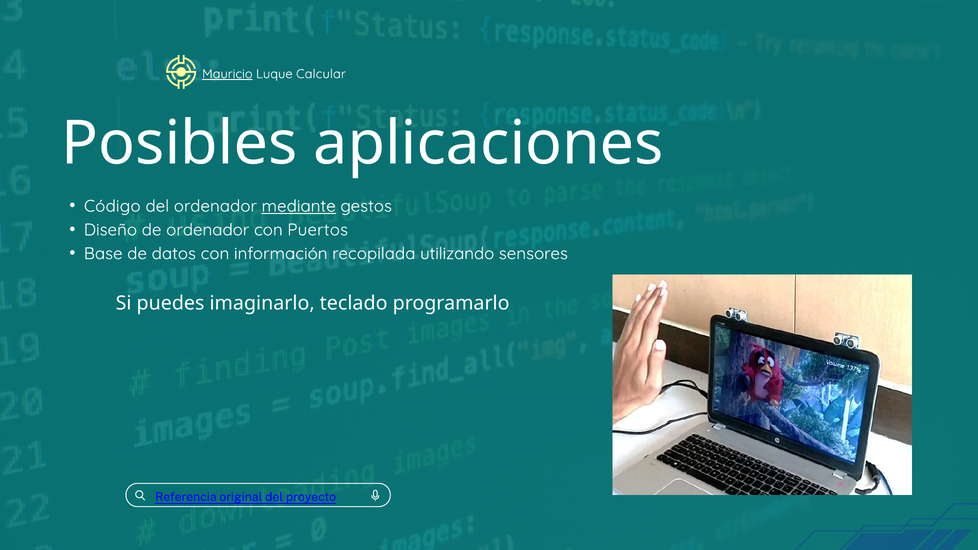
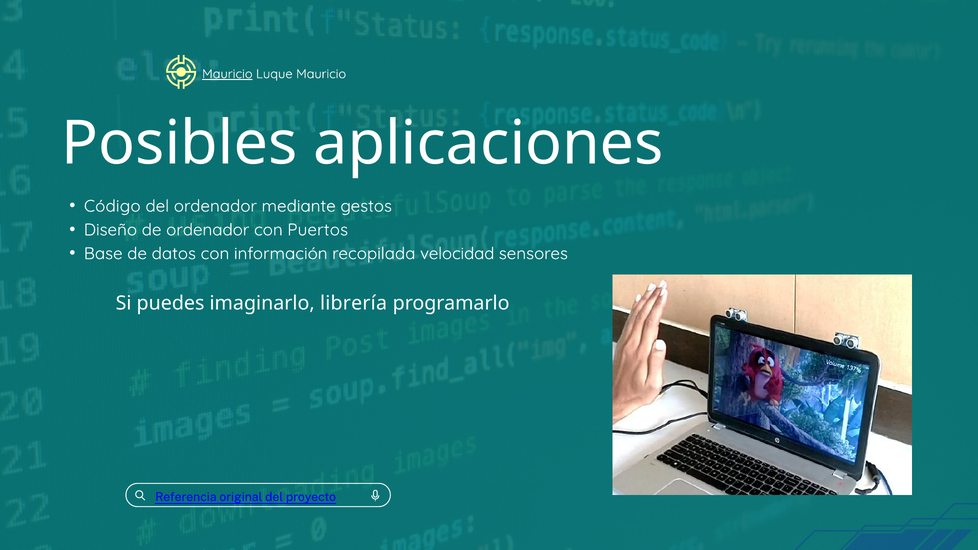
Luque Calcular: Calcular -> Mauricio
mediante underline: present -> none
utilizando: utilizando -> velocidad
teclado: teclado -> librería
